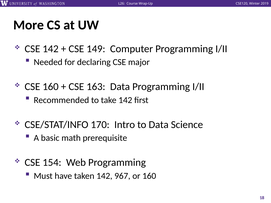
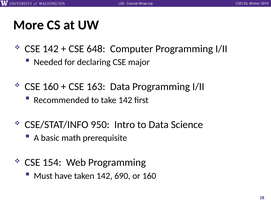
149: 149 -> 648
170: 170 -> 950
967: 967 -> 690
